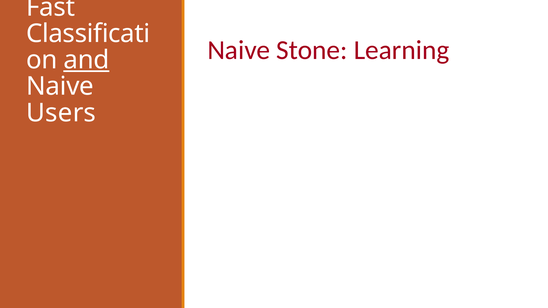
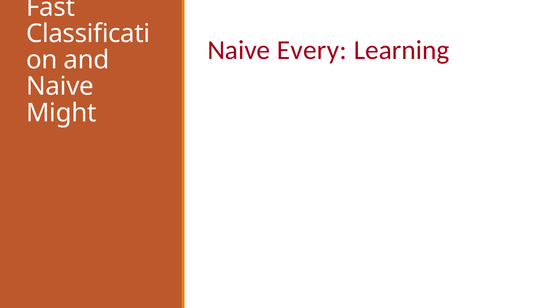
Stone: Stone -> Every
and underline: present -> none
Users: Users -> Might
